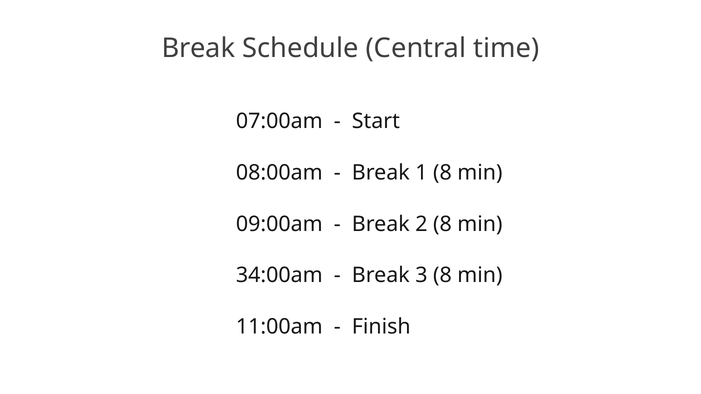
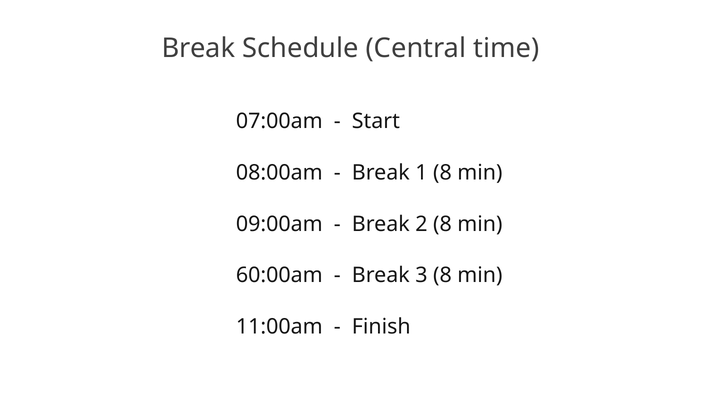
34:00am: 34:00am -> 60:00am
